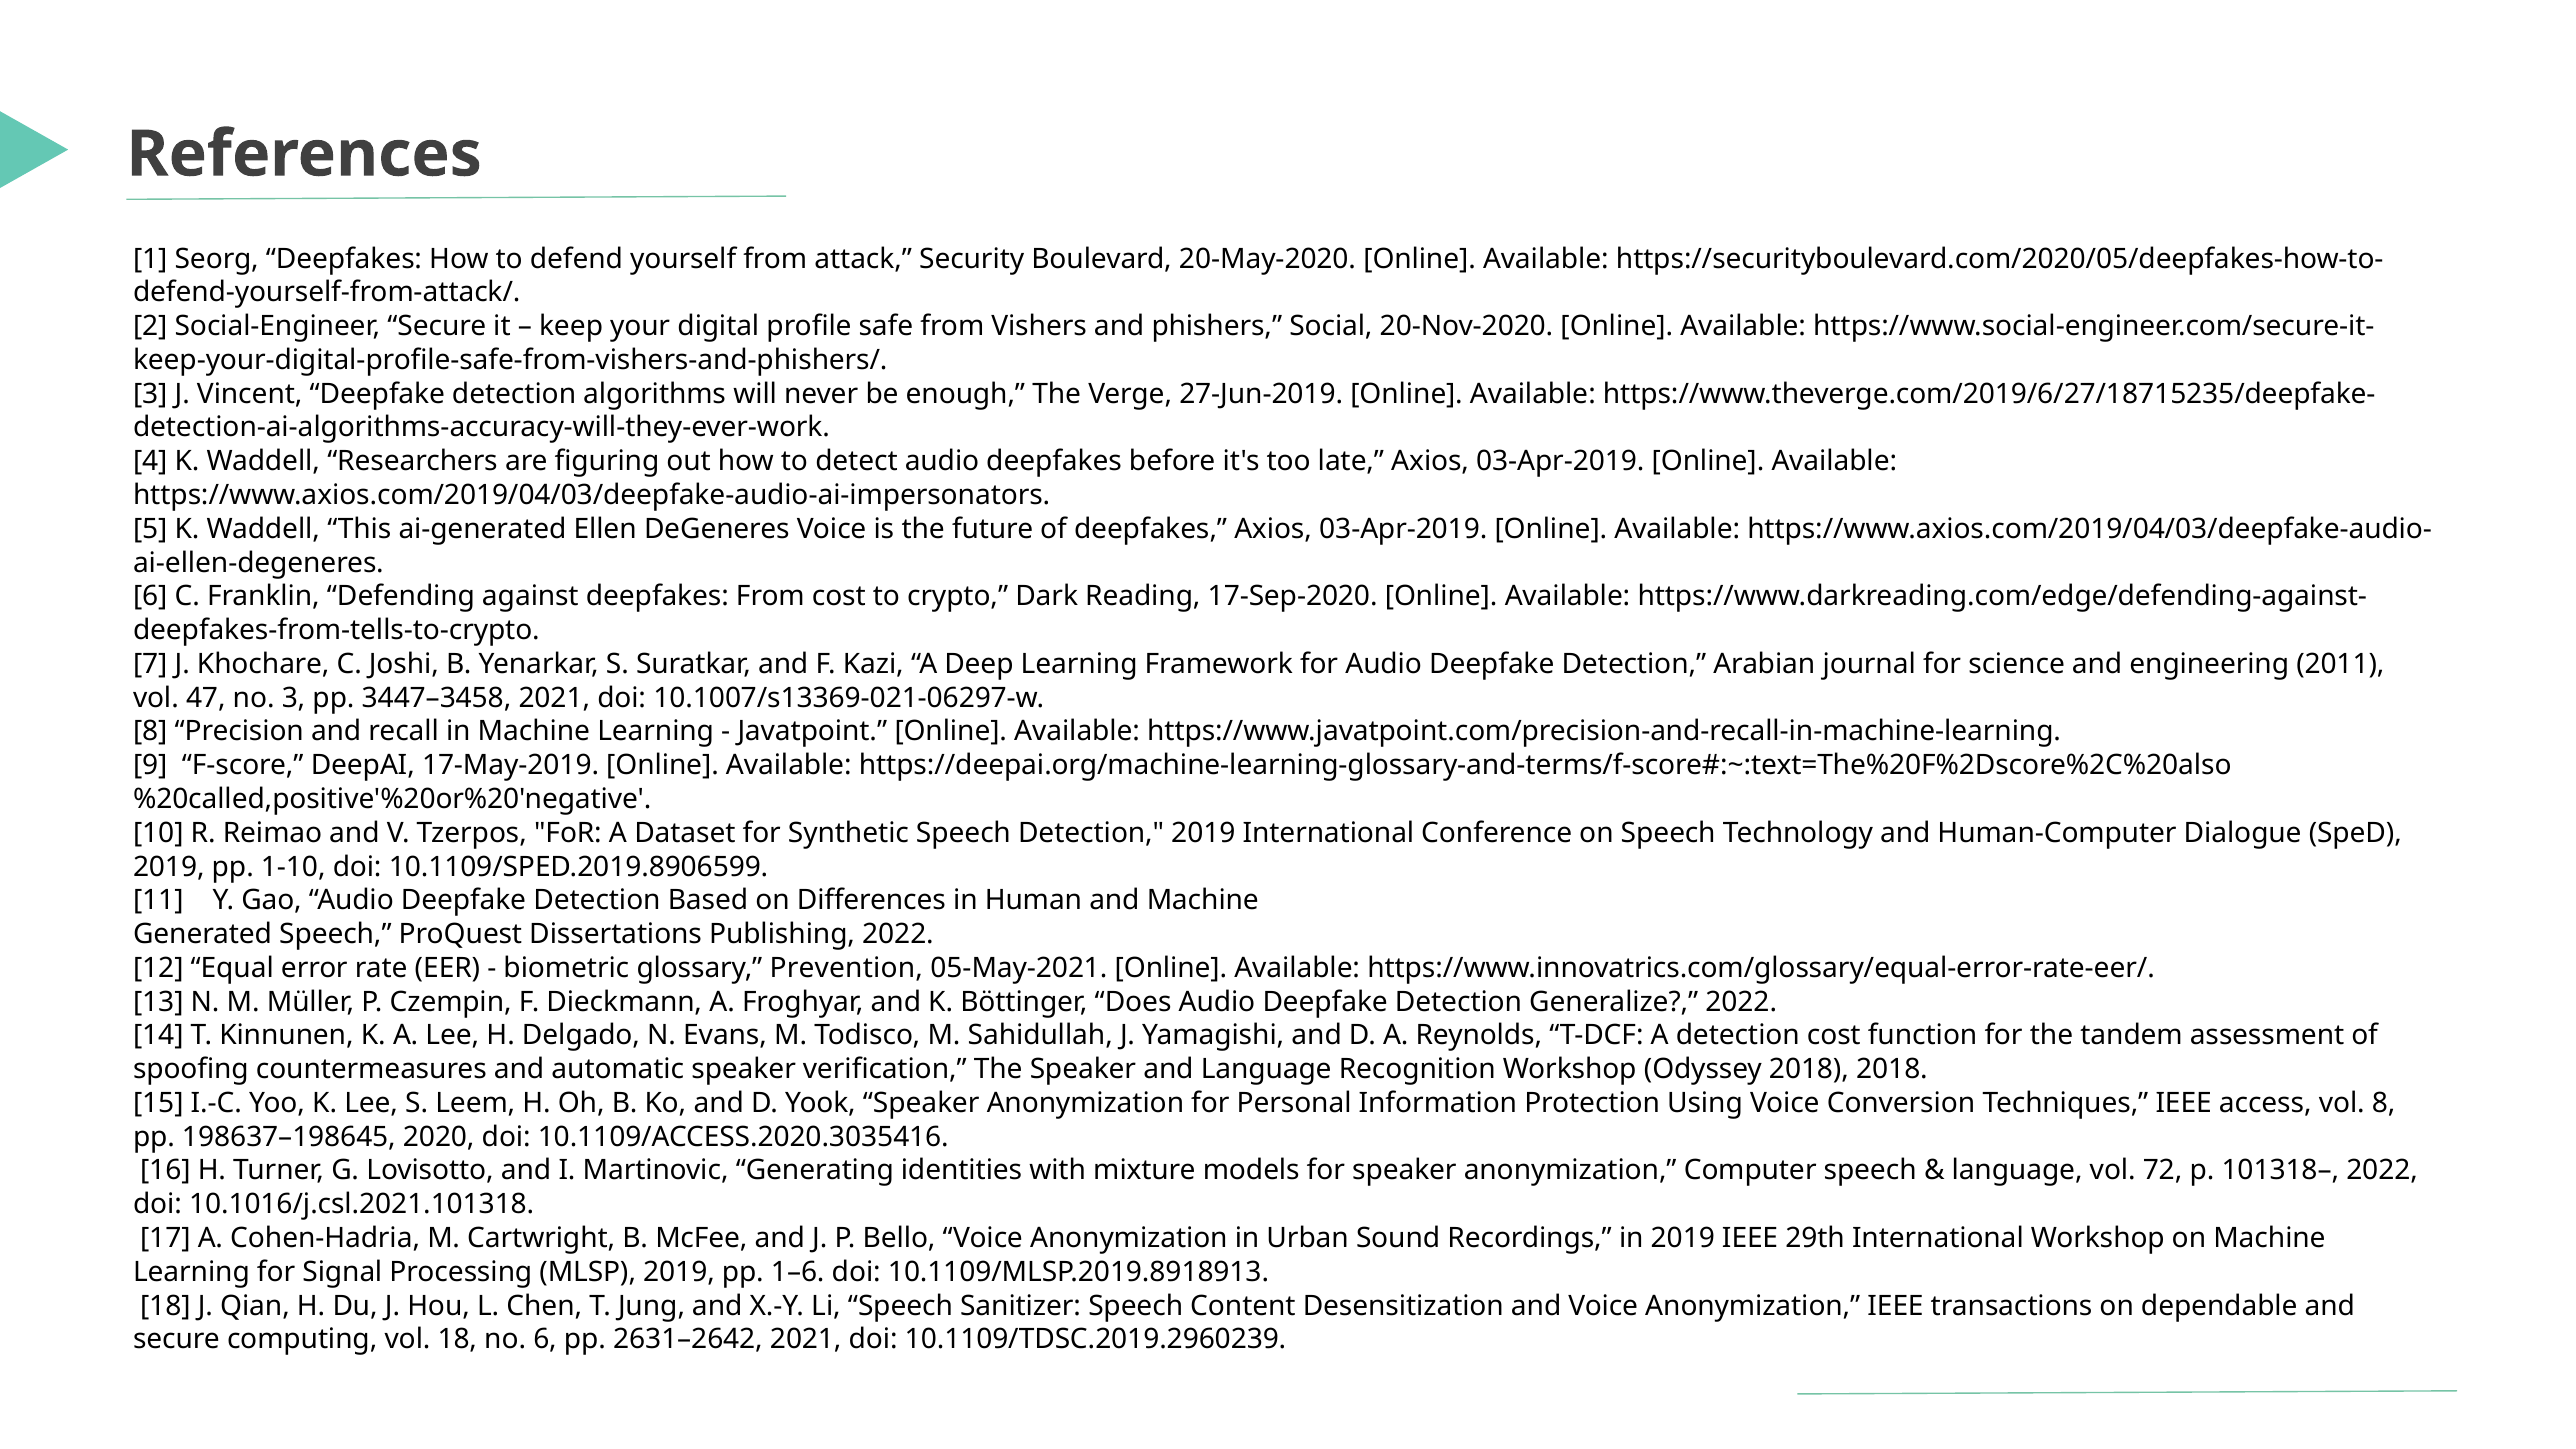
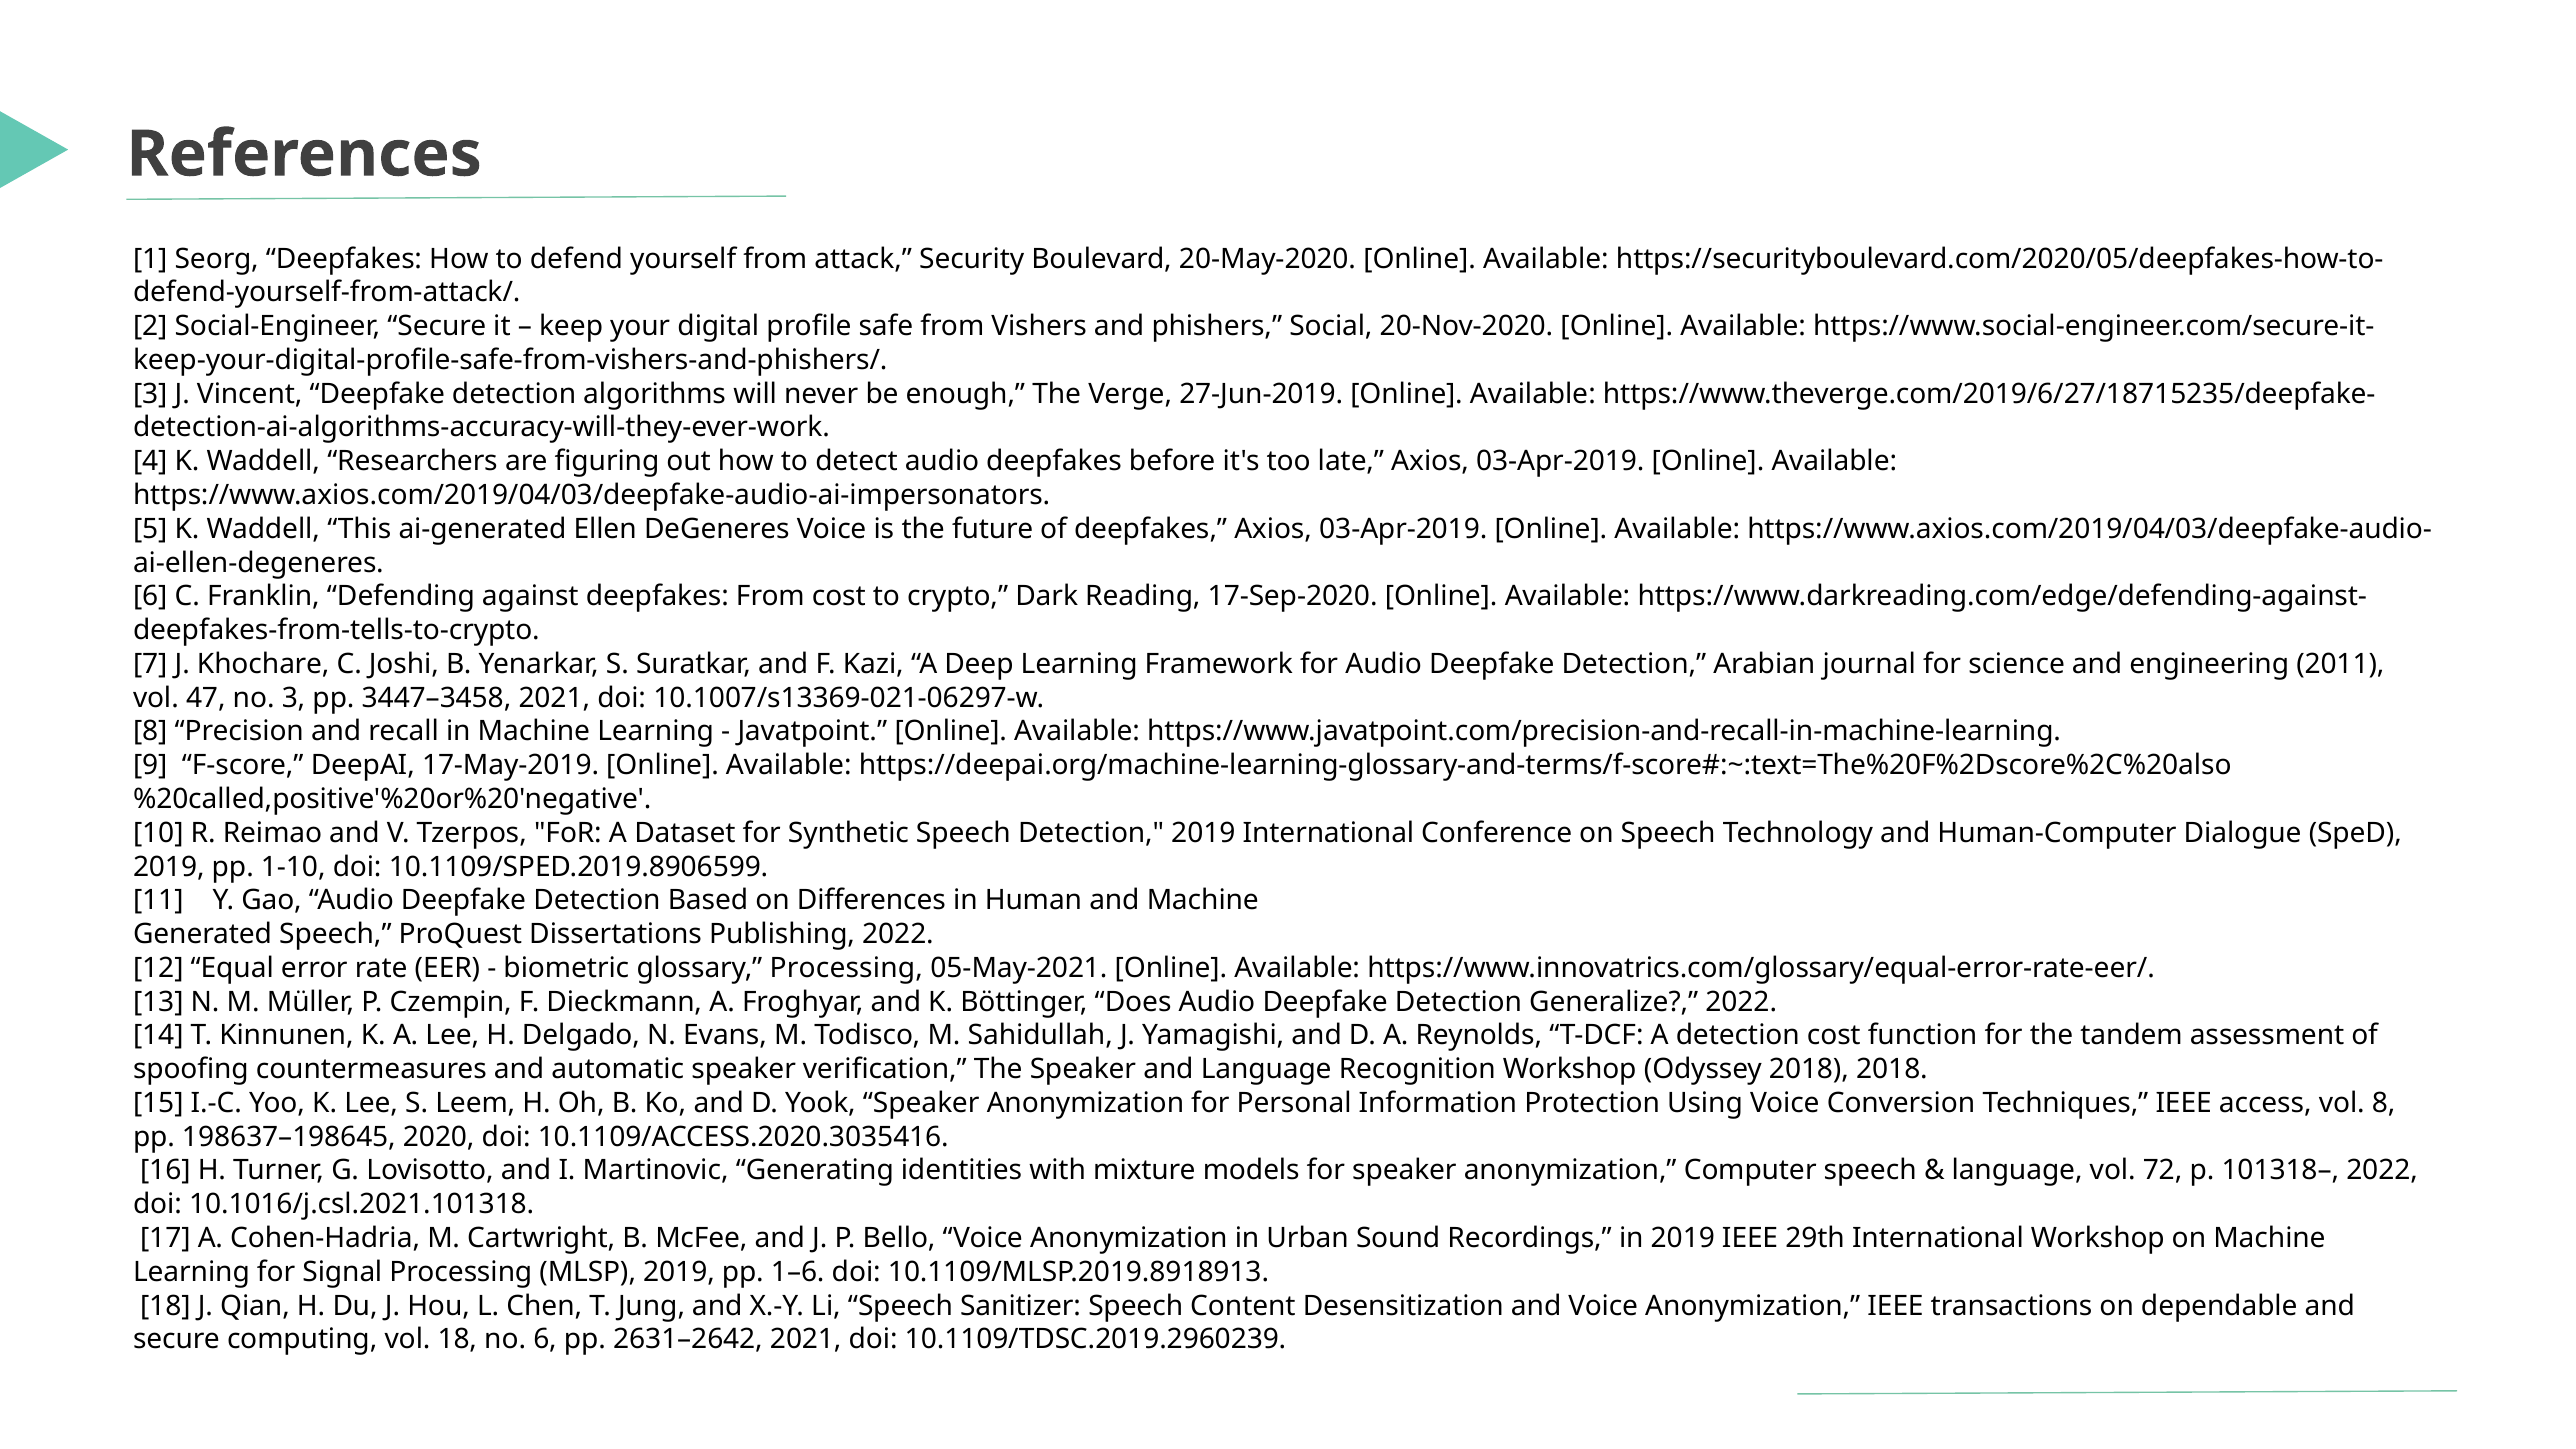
glossary Prevention: Prevention -> Processing
